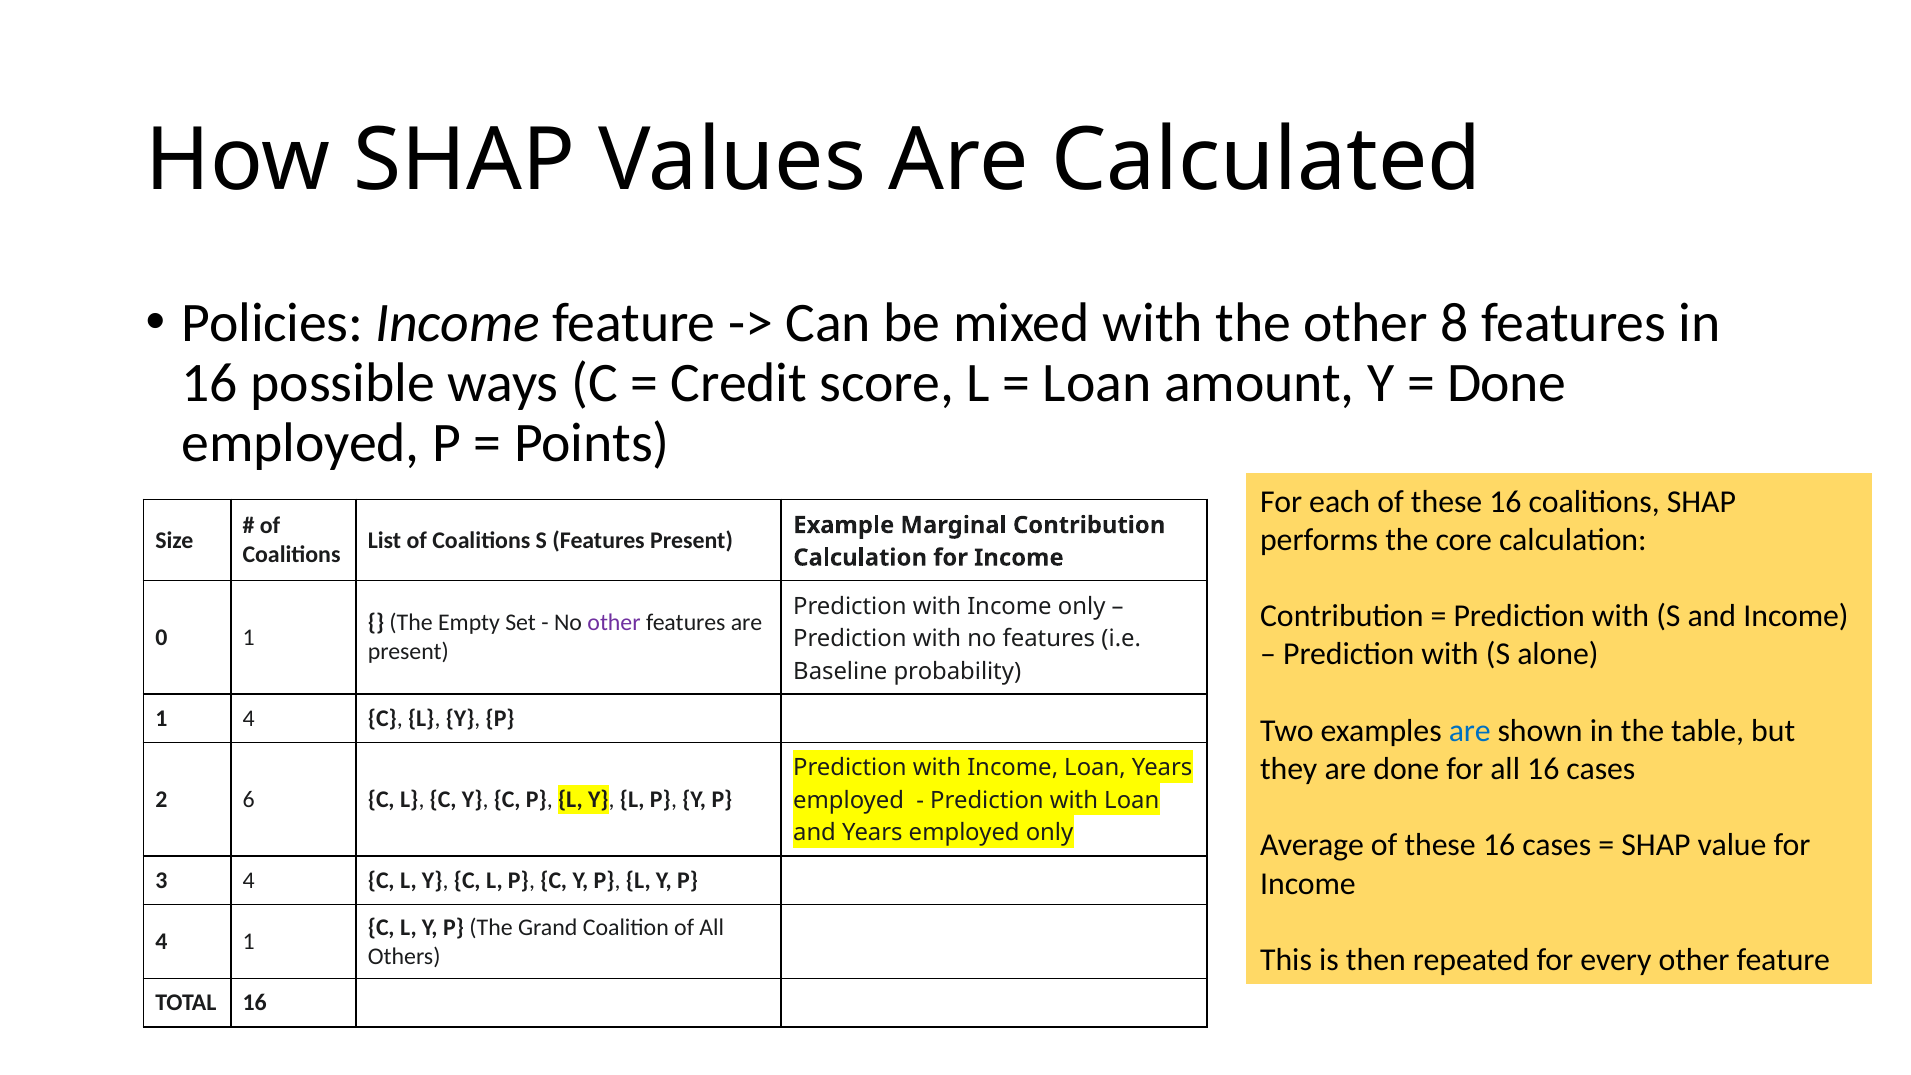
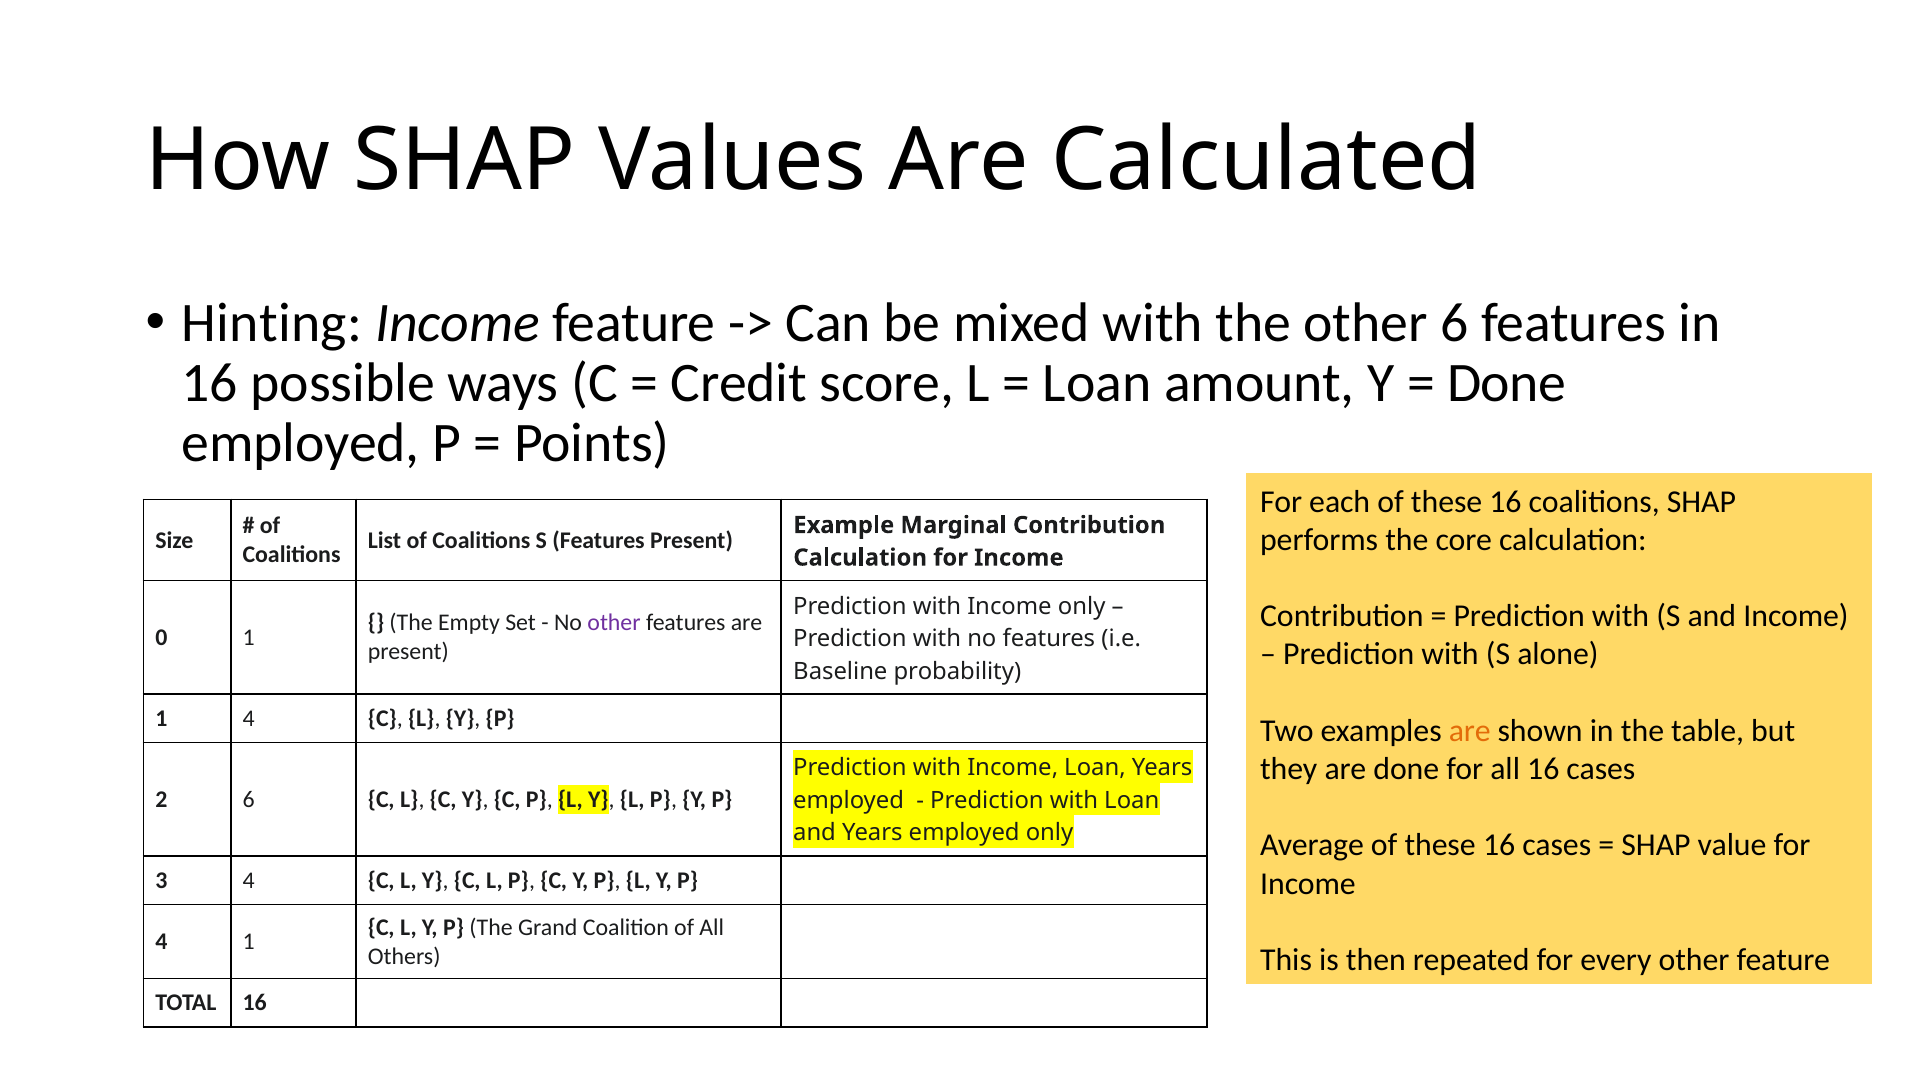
Policies: Policies -> Hinting
other 8: 8 -> 6
are at (1470, 731) colour: blue -> orange
